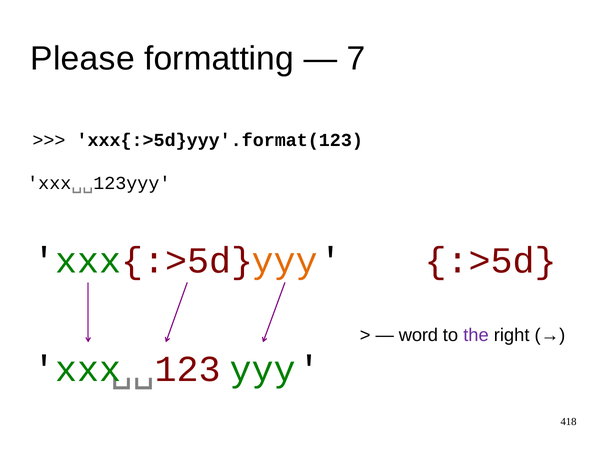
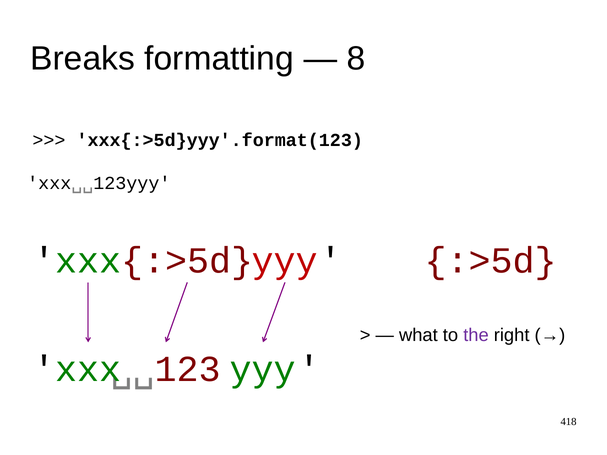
Please: Please -> Breaks
7: 7 -> 8
yyy at (285, 261) colour: orange -> red
word: word -> what
